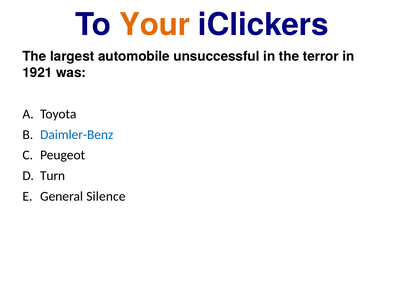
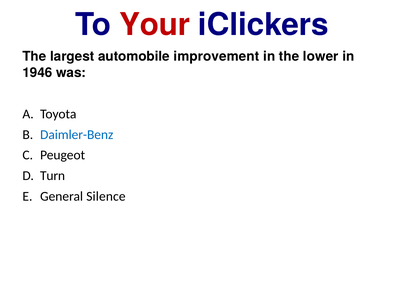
Your colour: orange -> red
unsuccessful: unsuccessful -> improvement
terror: terror -> lower
1921: 1921 -> 1946
